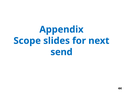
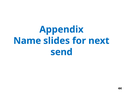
Scope: Scope -> Name
